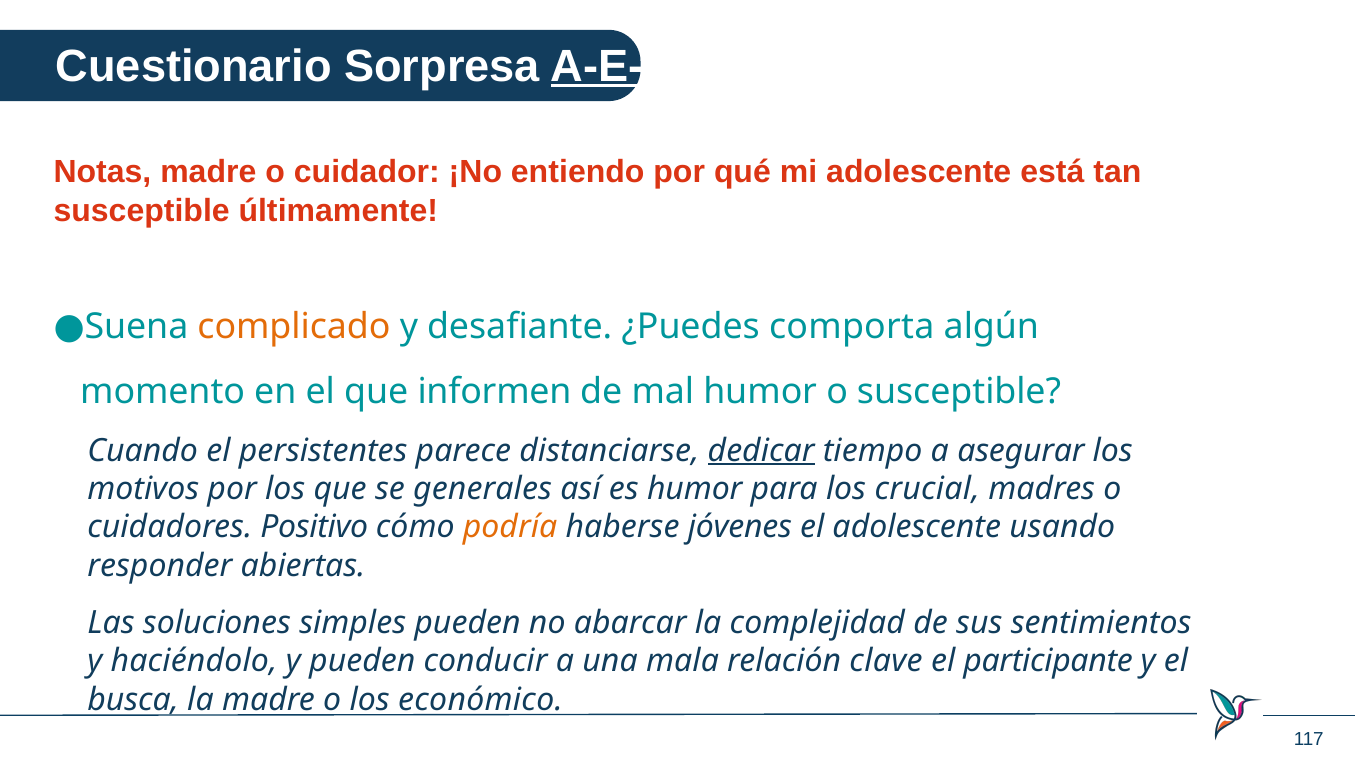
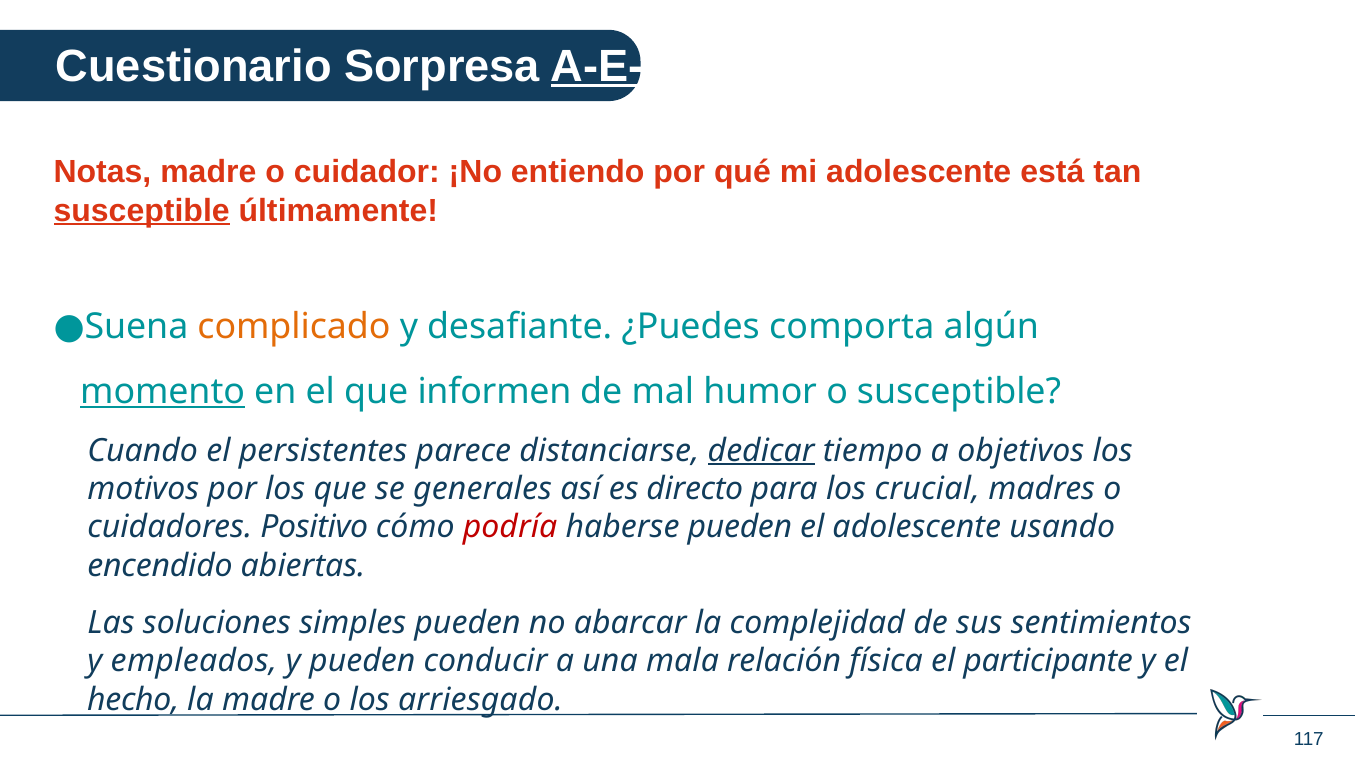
susceptible at (142, 211) underline: none -> present
momento underline: none -> present
asegurar: asegurar -> objetivos
es humor: humor -> directo
podría colour: orange -> red
haberse jóvenes: jóvenes -> pueden
responder: responder -> encendido
haciéndolo: haciéndolo -> empleados
clave: clave -> física
busca: busca -> hecho
económico: económico -> arriesgado
